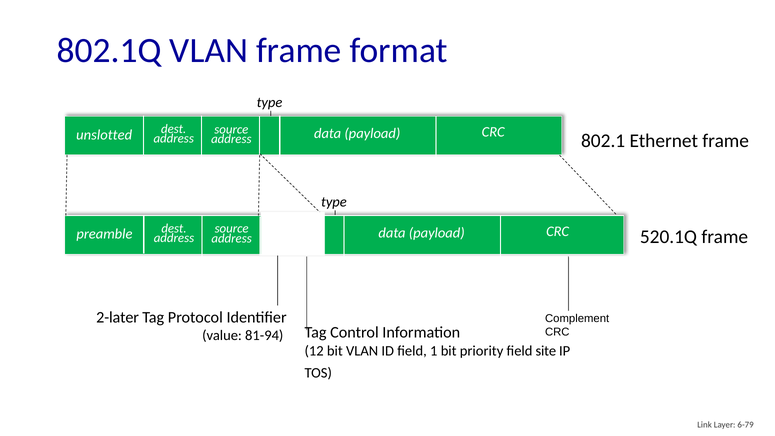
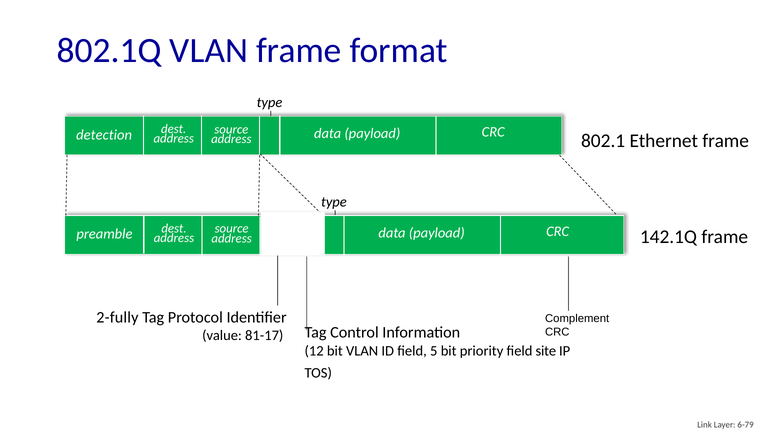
unslotted: unslotted -> detection
520.1Q: 520.1Q -> 142.1Q
2-later: 2-later -> 2-fully
81-94: 81-94 -> 81-17
1: 1 -> 5
